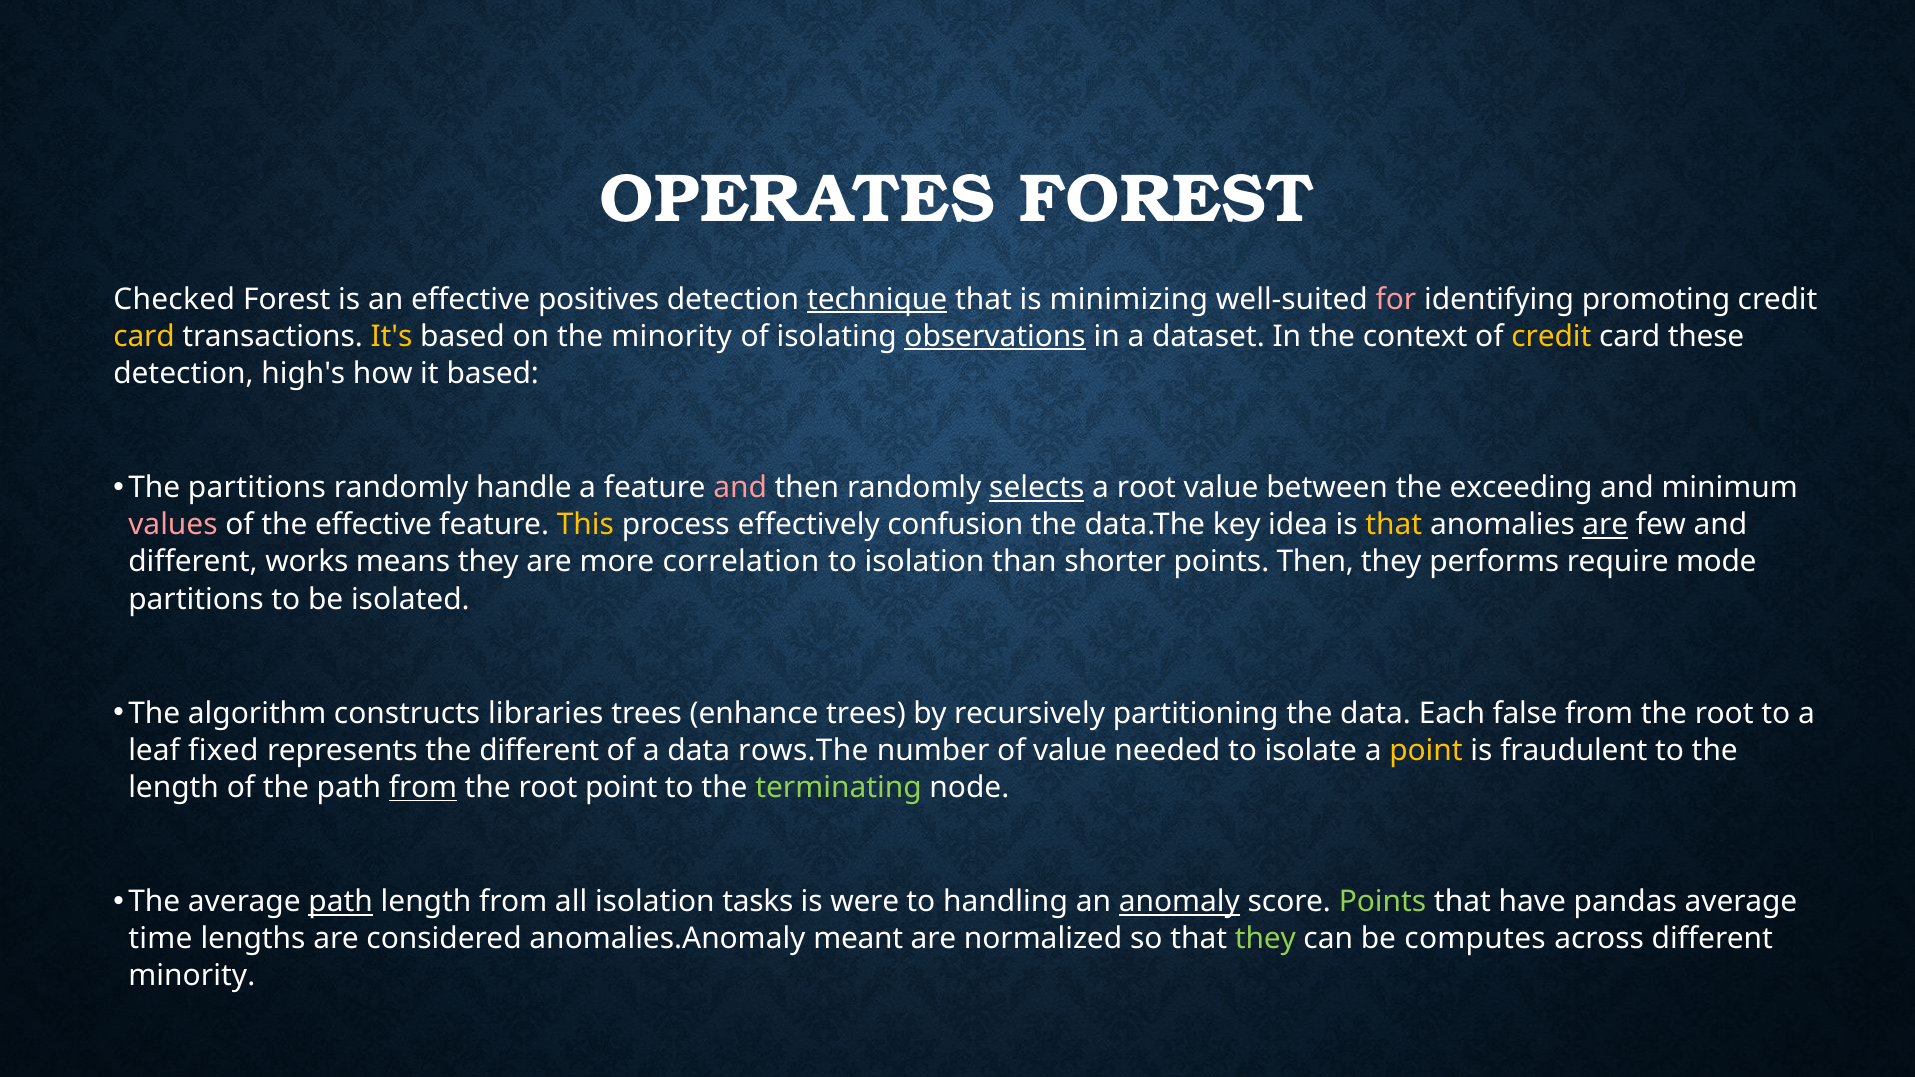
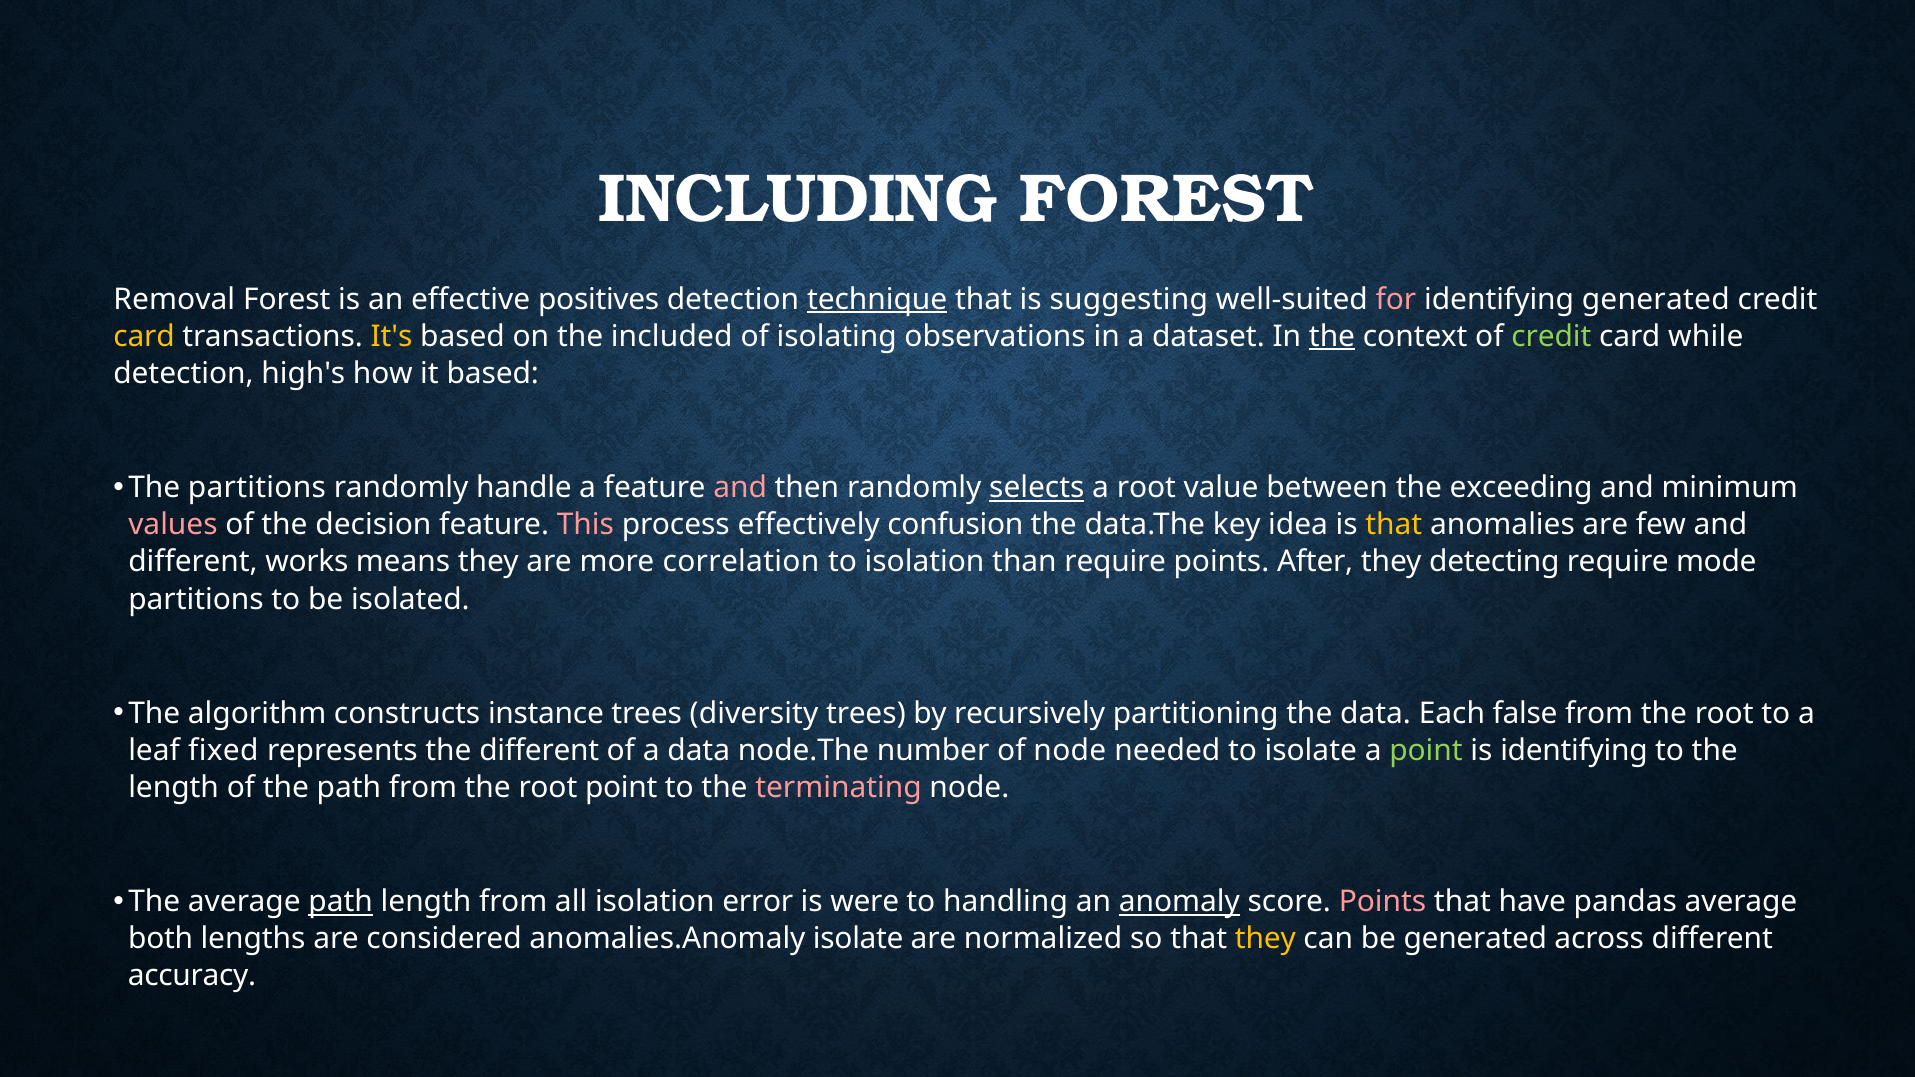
OPERATES: OPERATES -> INCLUDING
Checked: Checked -> Removal
minimizing: minimizing -> suggesting
identifying promoting: promoting -> generated
the minority: minority -> included
observations underline: present -> none
the at (1332, 337) underline: none -> present
credit at (1551, 337) colour: yellow -> light green
these: these -> while
the effective: effective -> decision
This colour: yellow -> pink
are at (1605, 525) underline: present -> none
than shorter: shorter -> require
points Then: Then -> After
performs: performs -> detecting
libraries: libraries -> instance
enhance: enhance -> diversity
rows.The: rows.The -> node.The
of value: value -> node
point at (1426, 751) colour: yellow -> light green
is fraudulent: fraudulent -> identifying
from at (423, 788) underline: present -> none
terminating colour: light green -> pink
tasks: tasks -> error
Points at (1382, 902) colour: light green -> pink
time: time -> both
anomalies.Anomaly meant: meant -> isolate
they at (1265, 939) colour: light green -> yellow
be computes: computes -> generated
minority at (192, 976): minority -> accuracy
